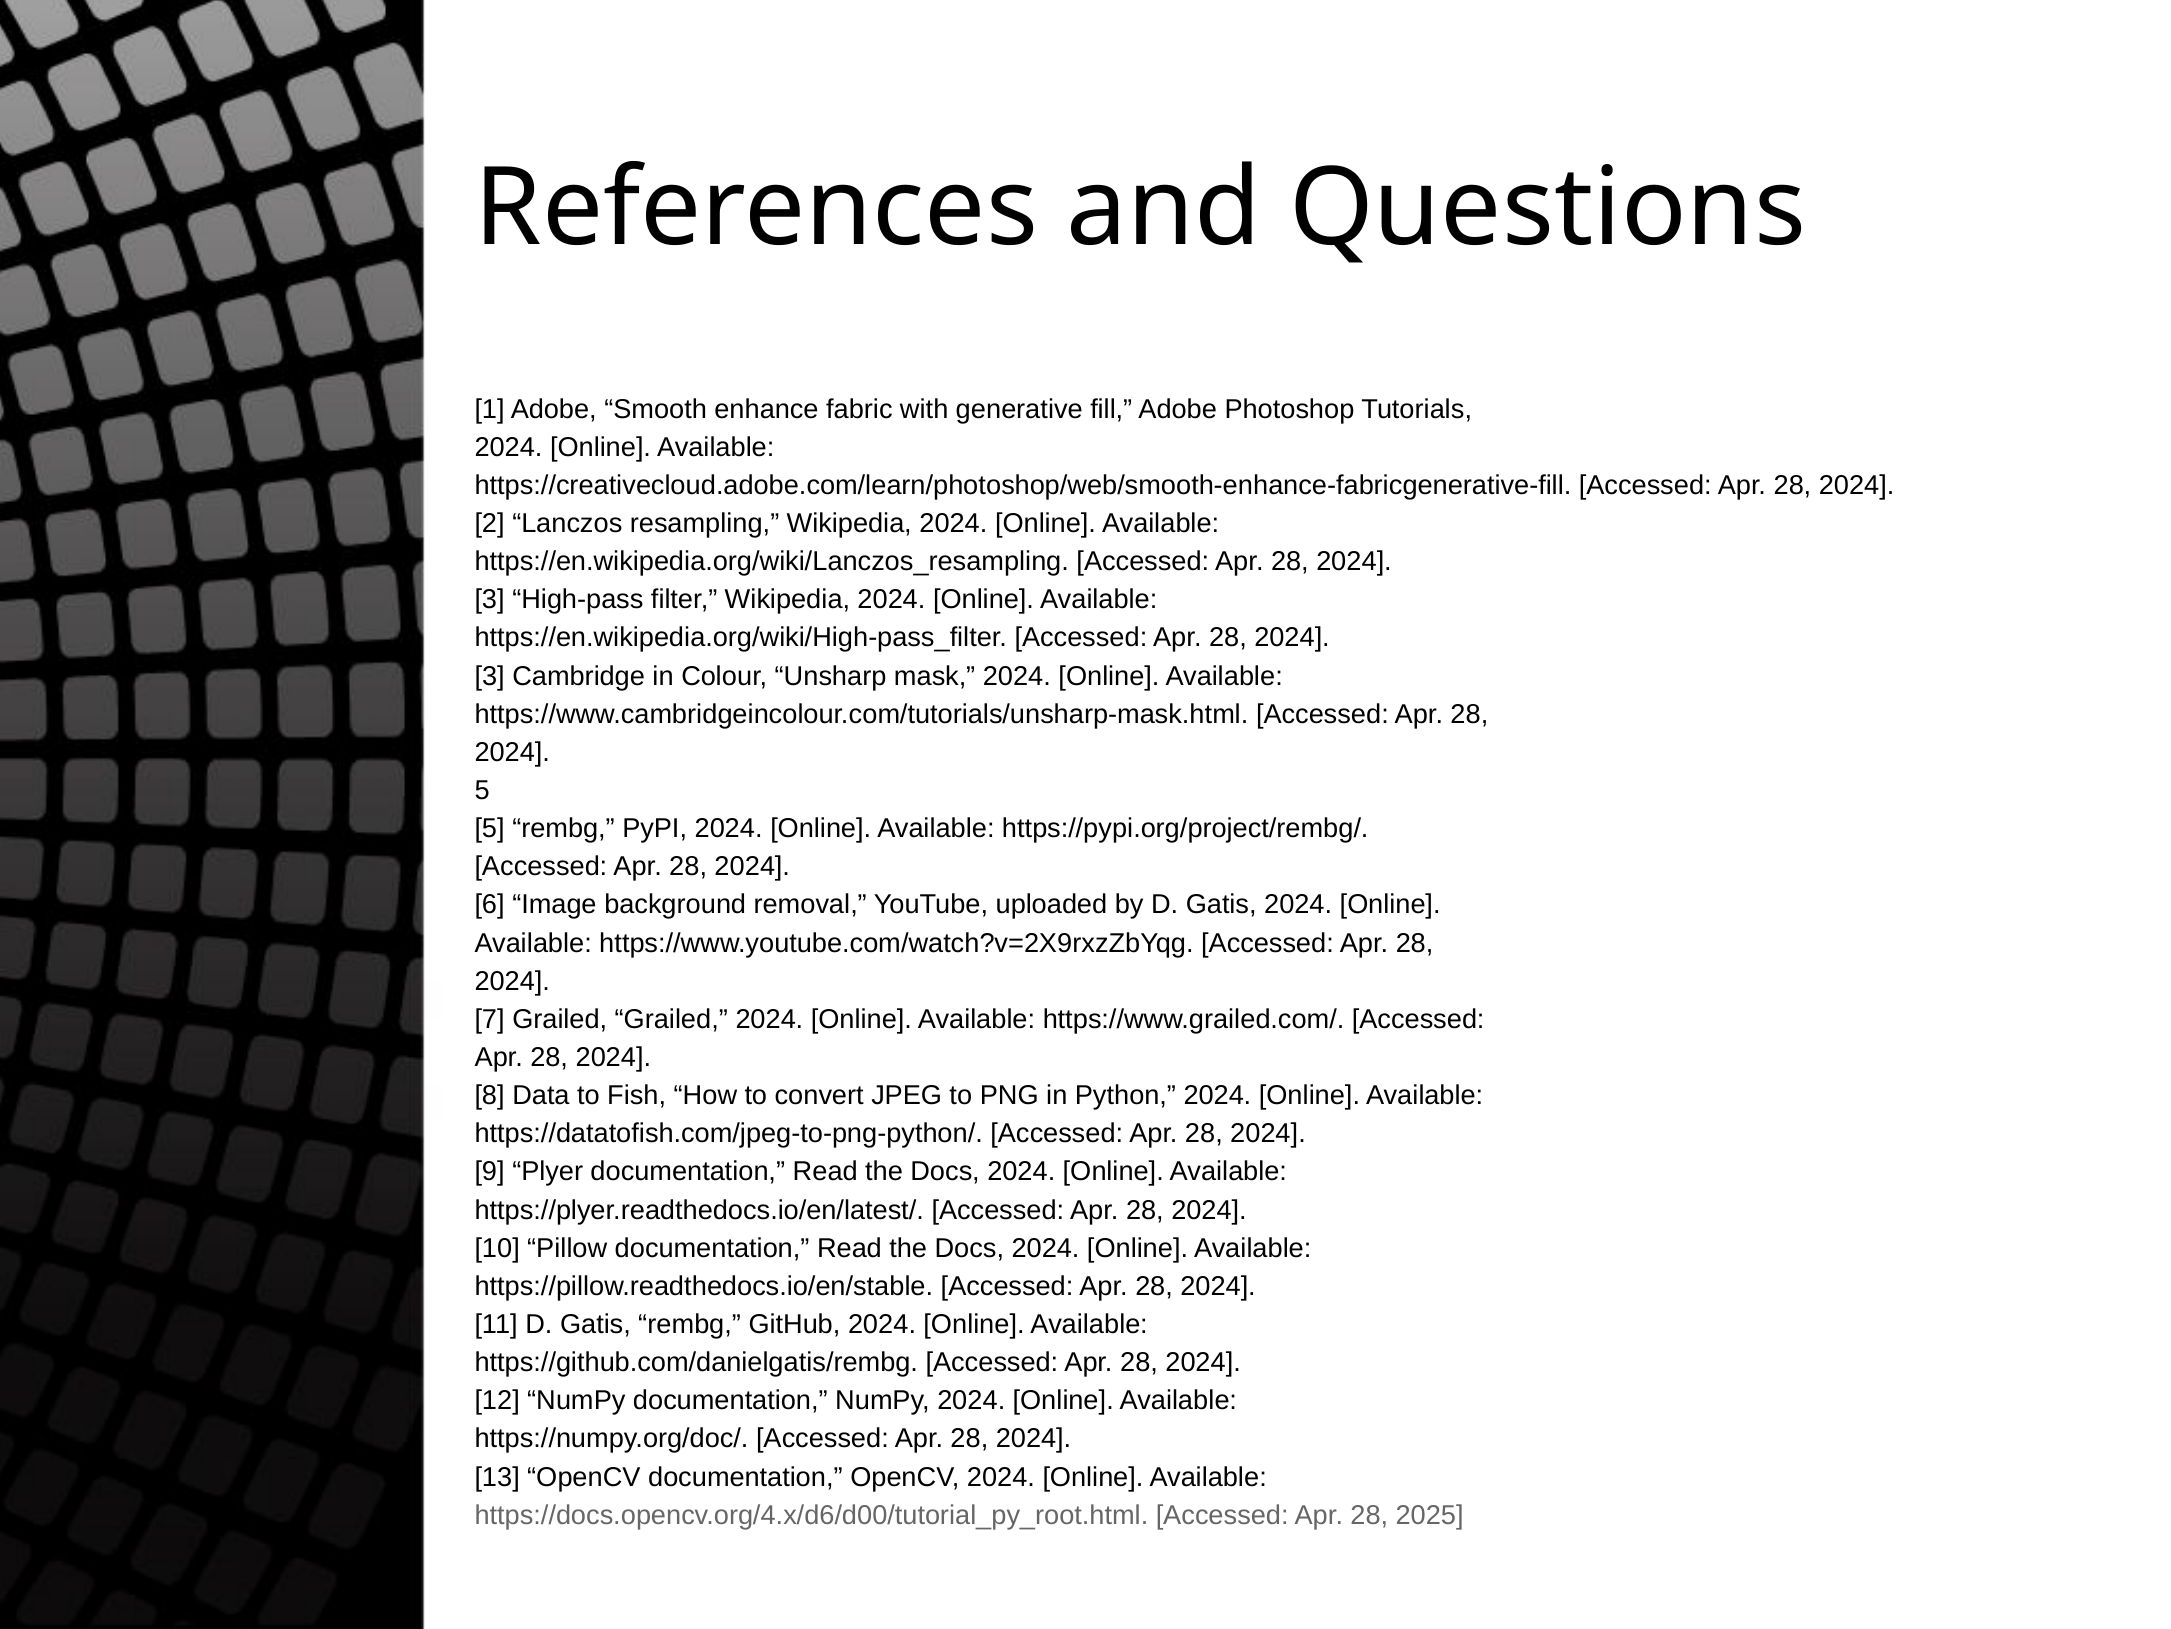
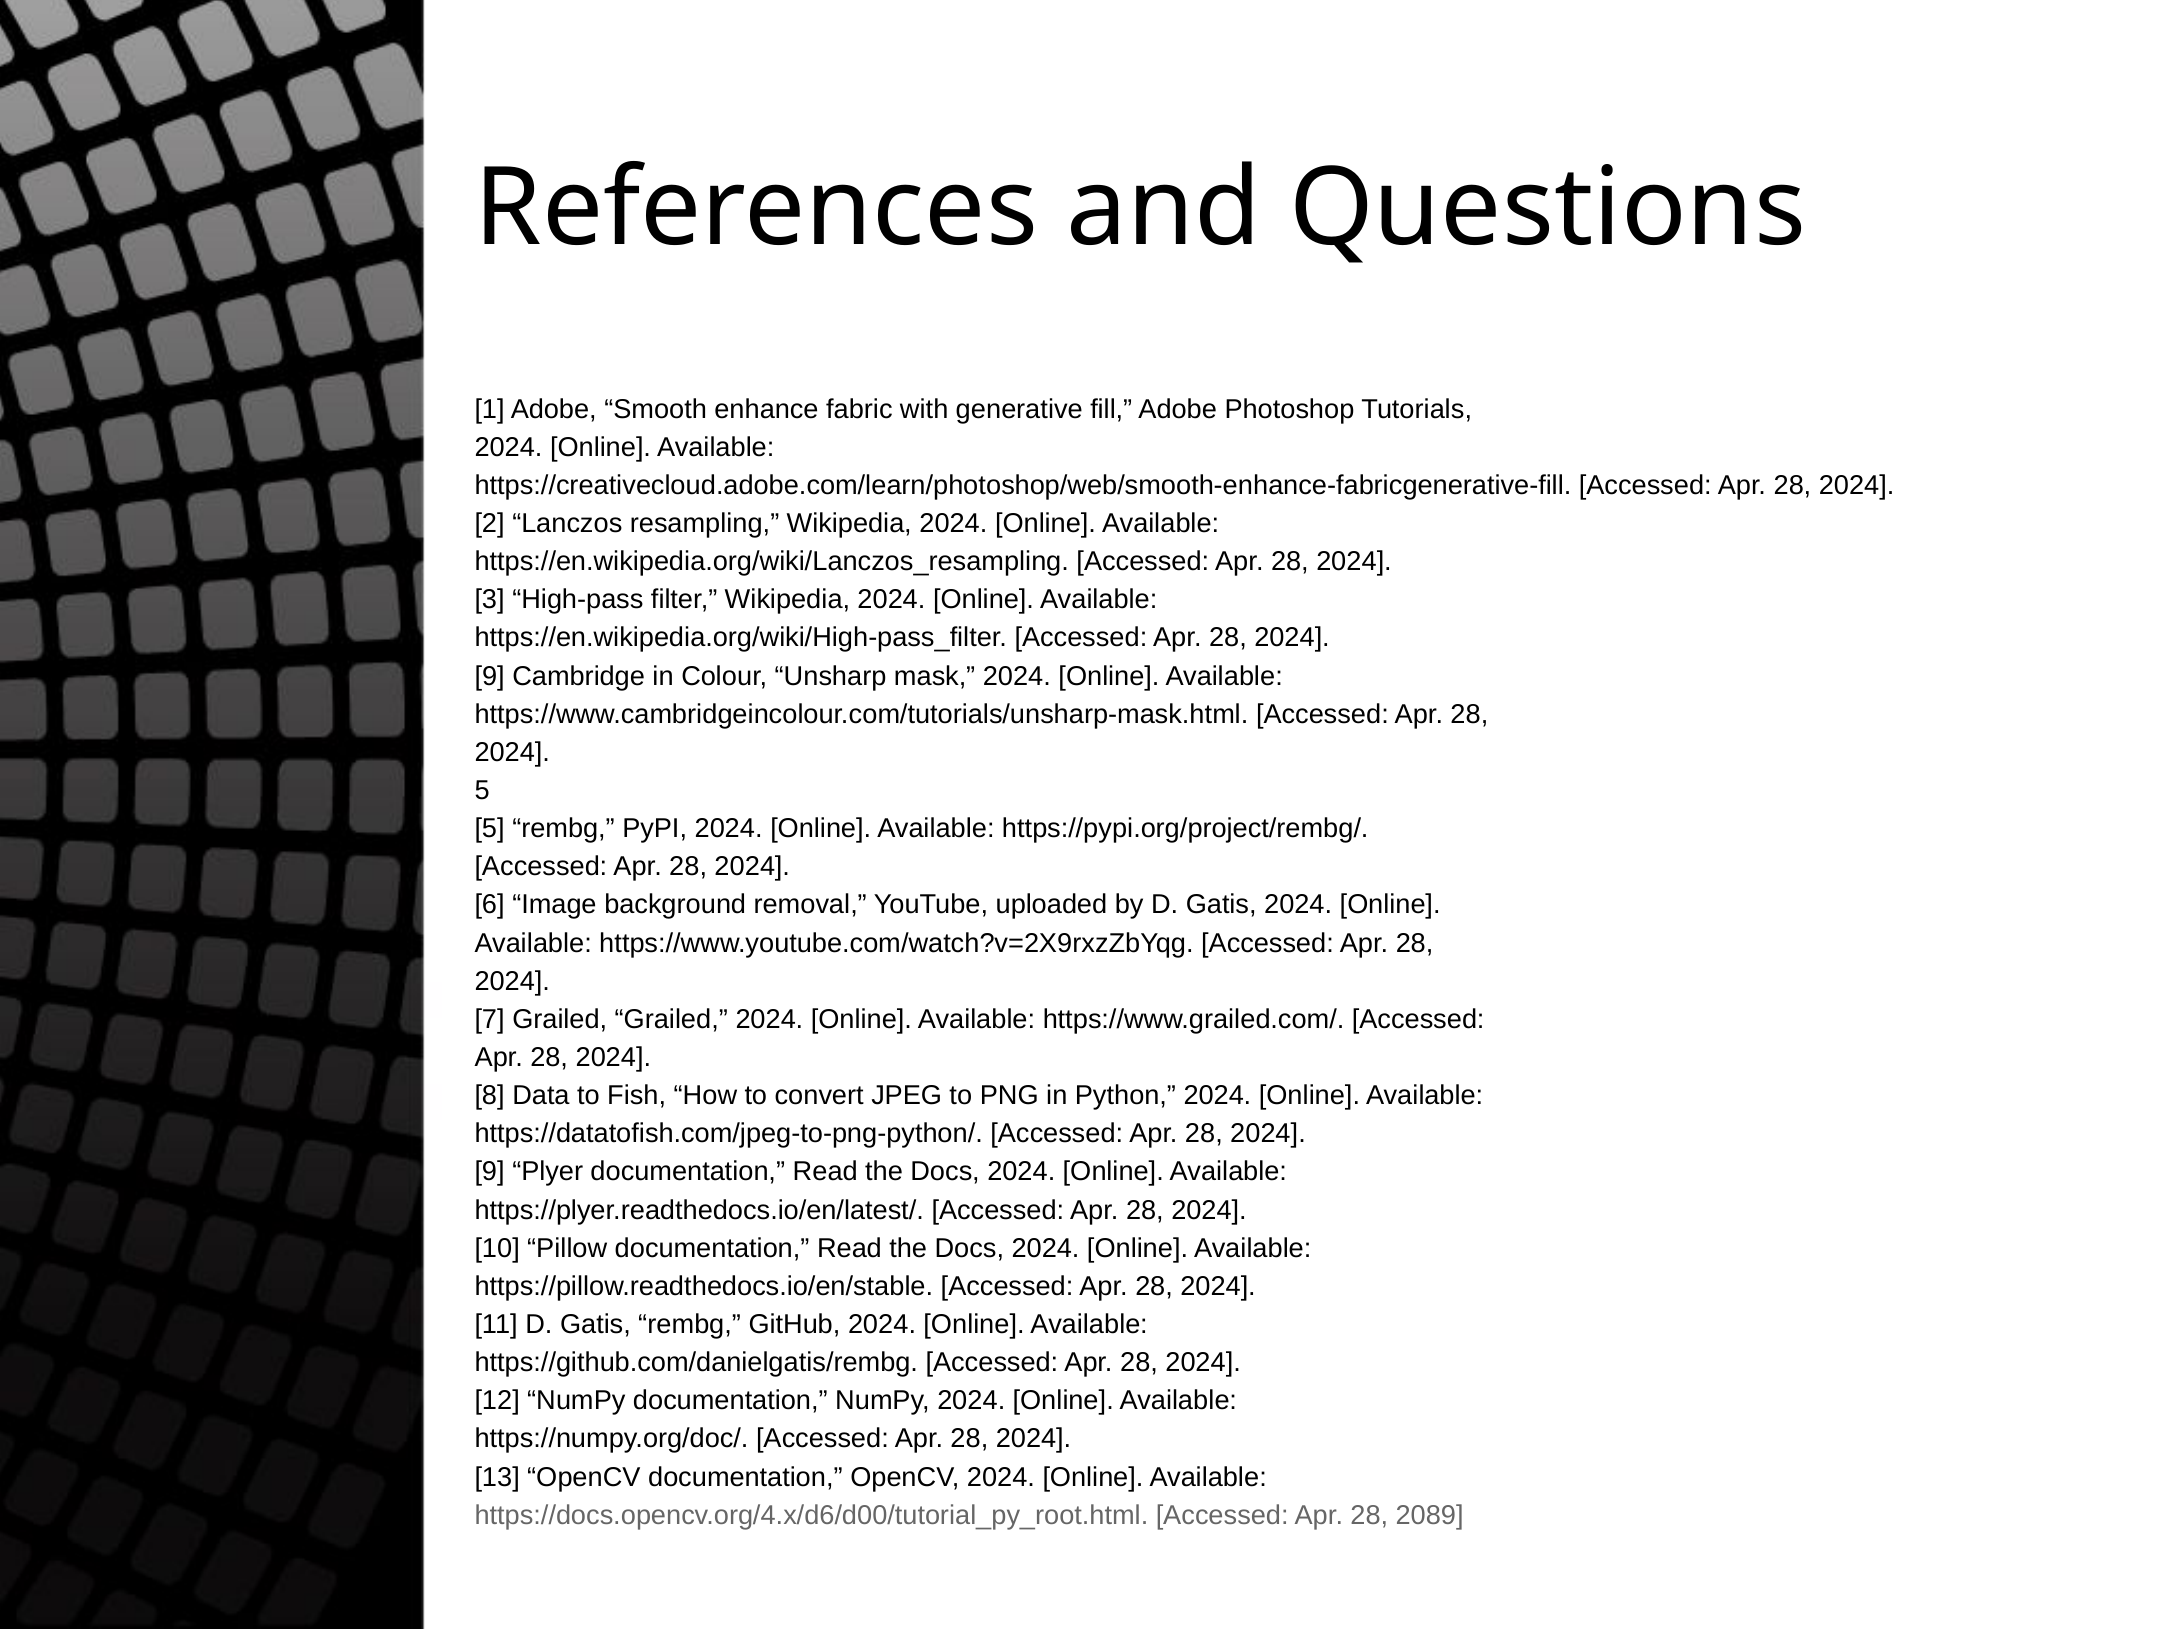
3 at (490, 676): 3 -> 9
2025: 2025 -> 2089
